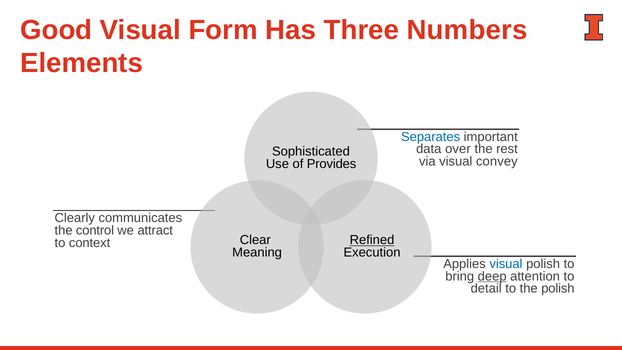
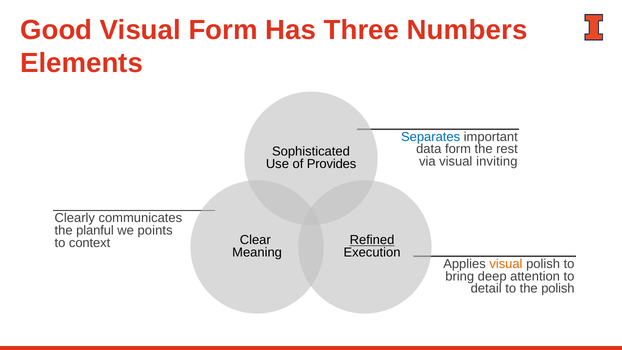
data over: over -> form
convey: convey -> inviting
control: control -> planful
attract: attract -> points
visual at (506, 264) colour: blue -> orange
deep underline: present -> none
